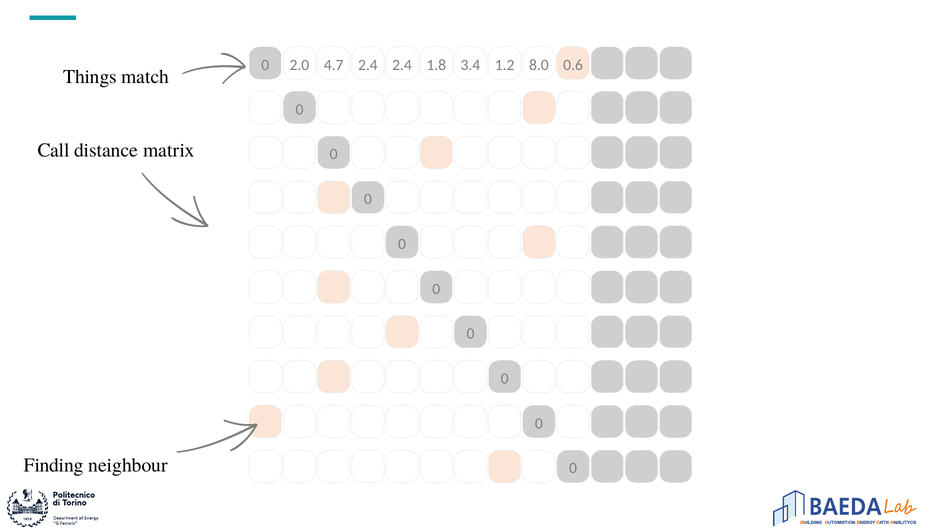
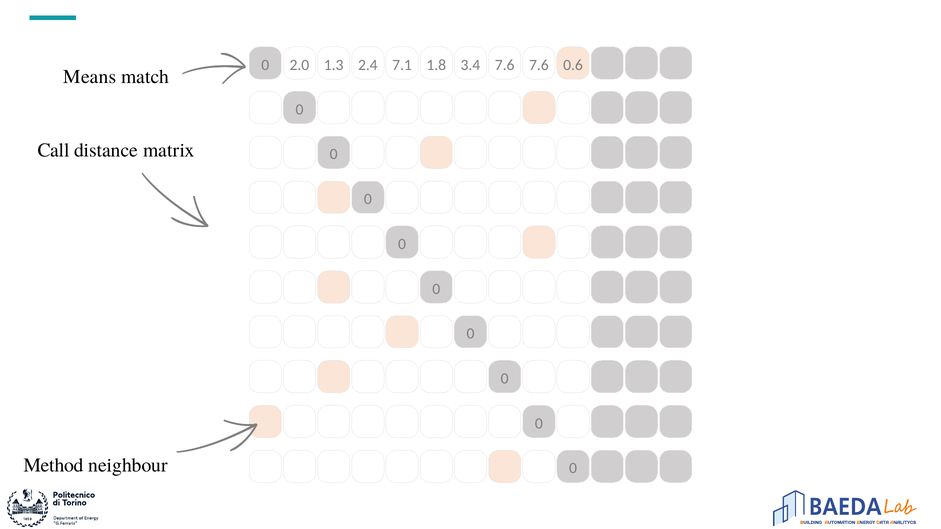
4.7: 4.7 -> 1.3
2.4 2.4: 2.4 -> 7.1
1.8 1.2: 1.2 -> 7.6
3.4 8.0: 8.0 -> 7.6
Things: Things -> Means
Finding: Finding -> Method
